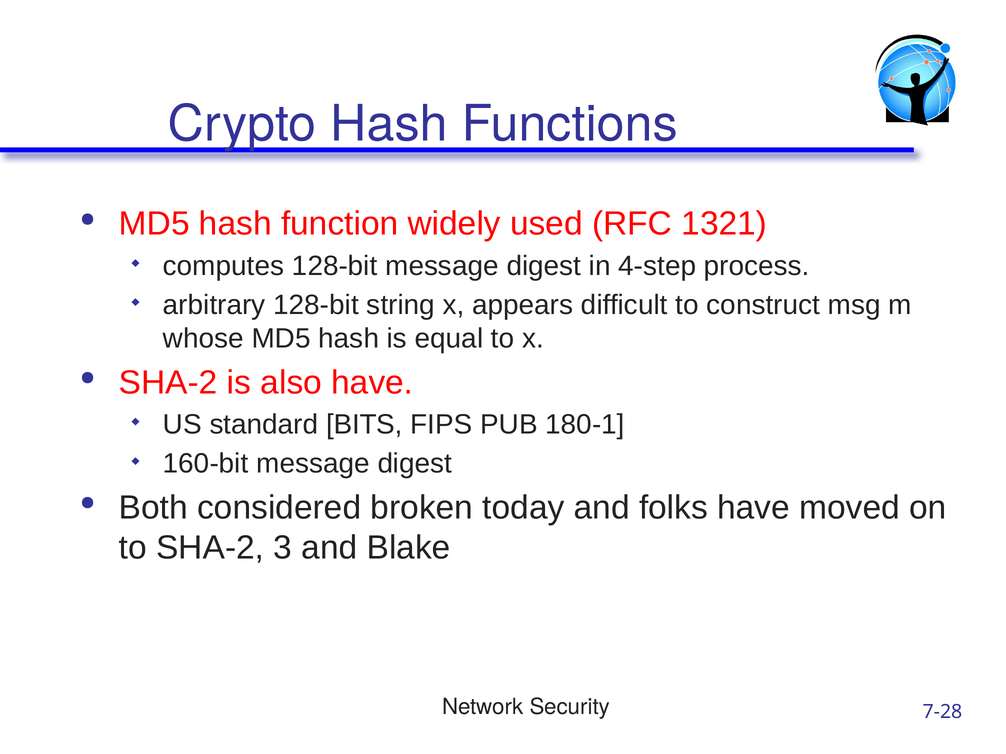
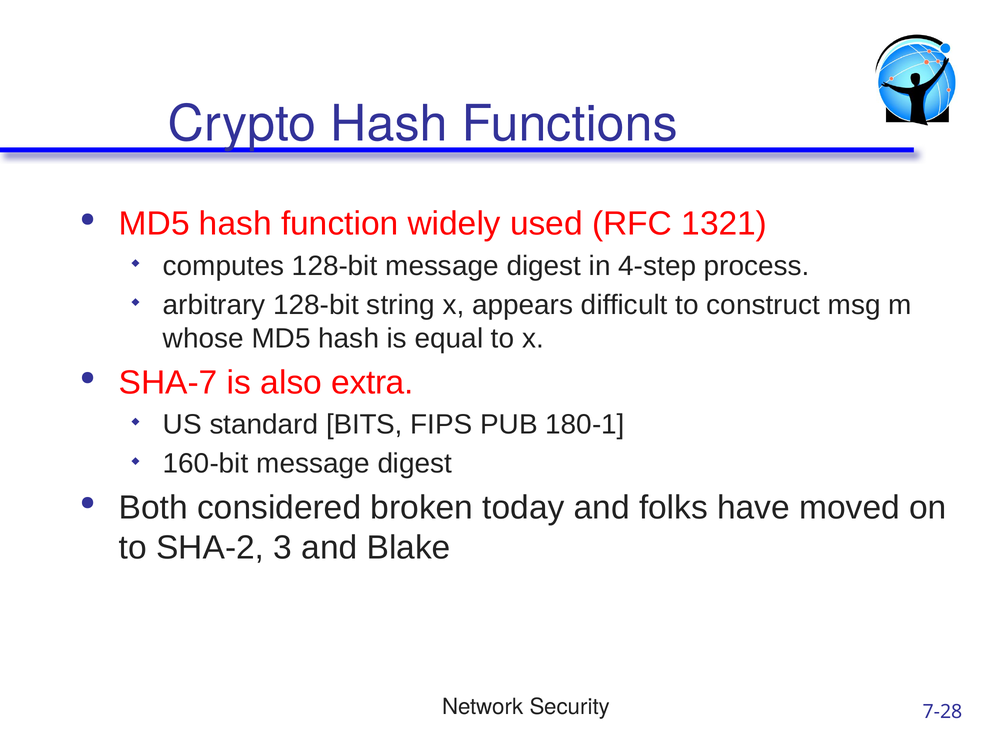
SHA-2 at (168, 383): SHA-2 -> SHA-7
also have: have -> extra
